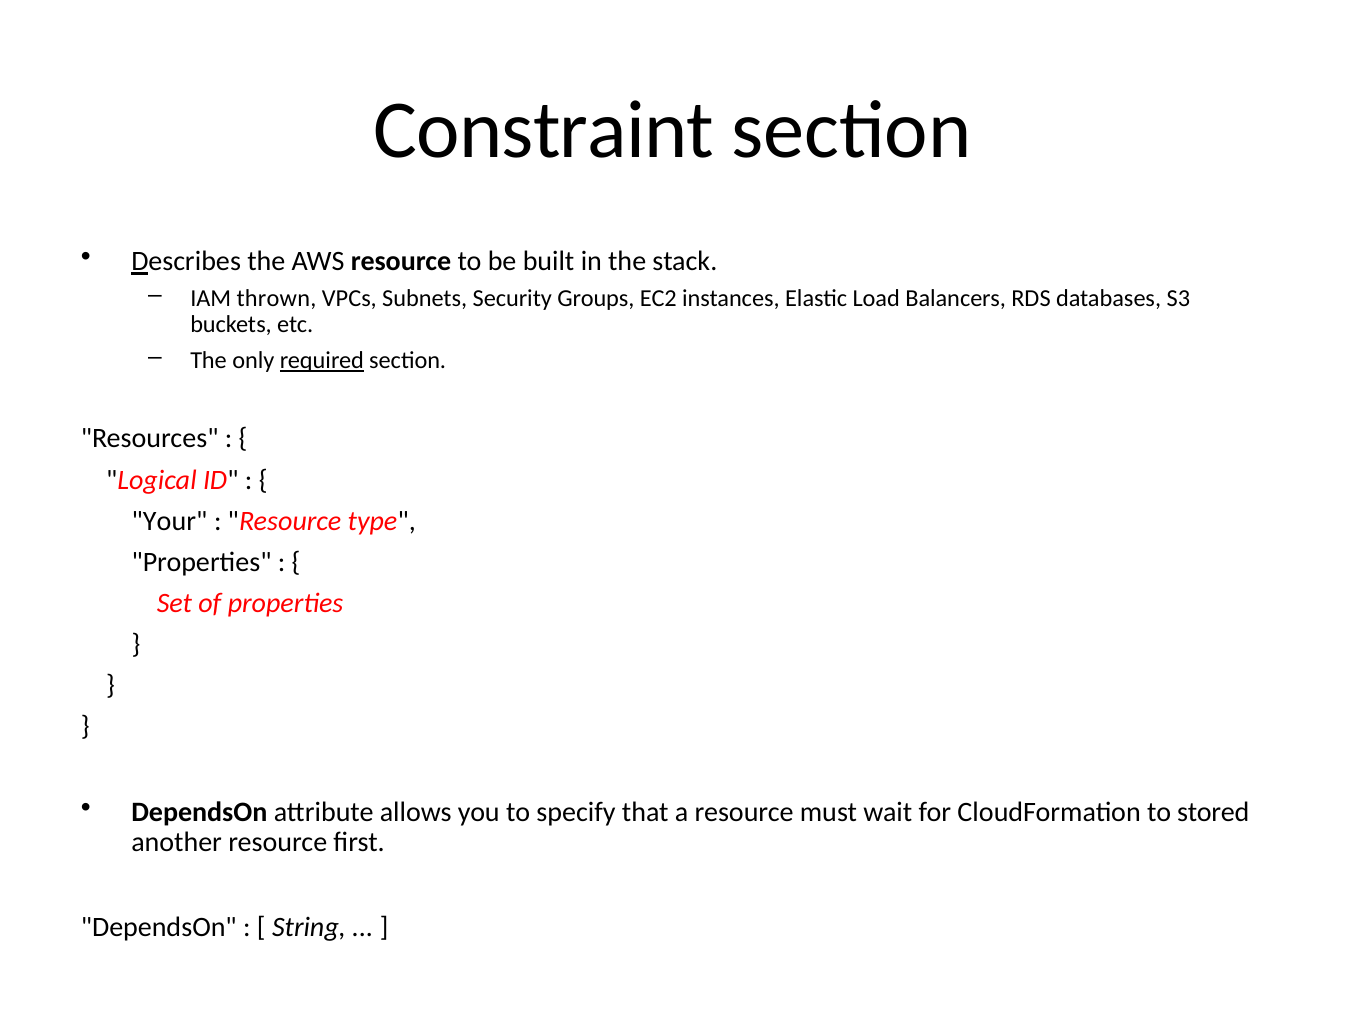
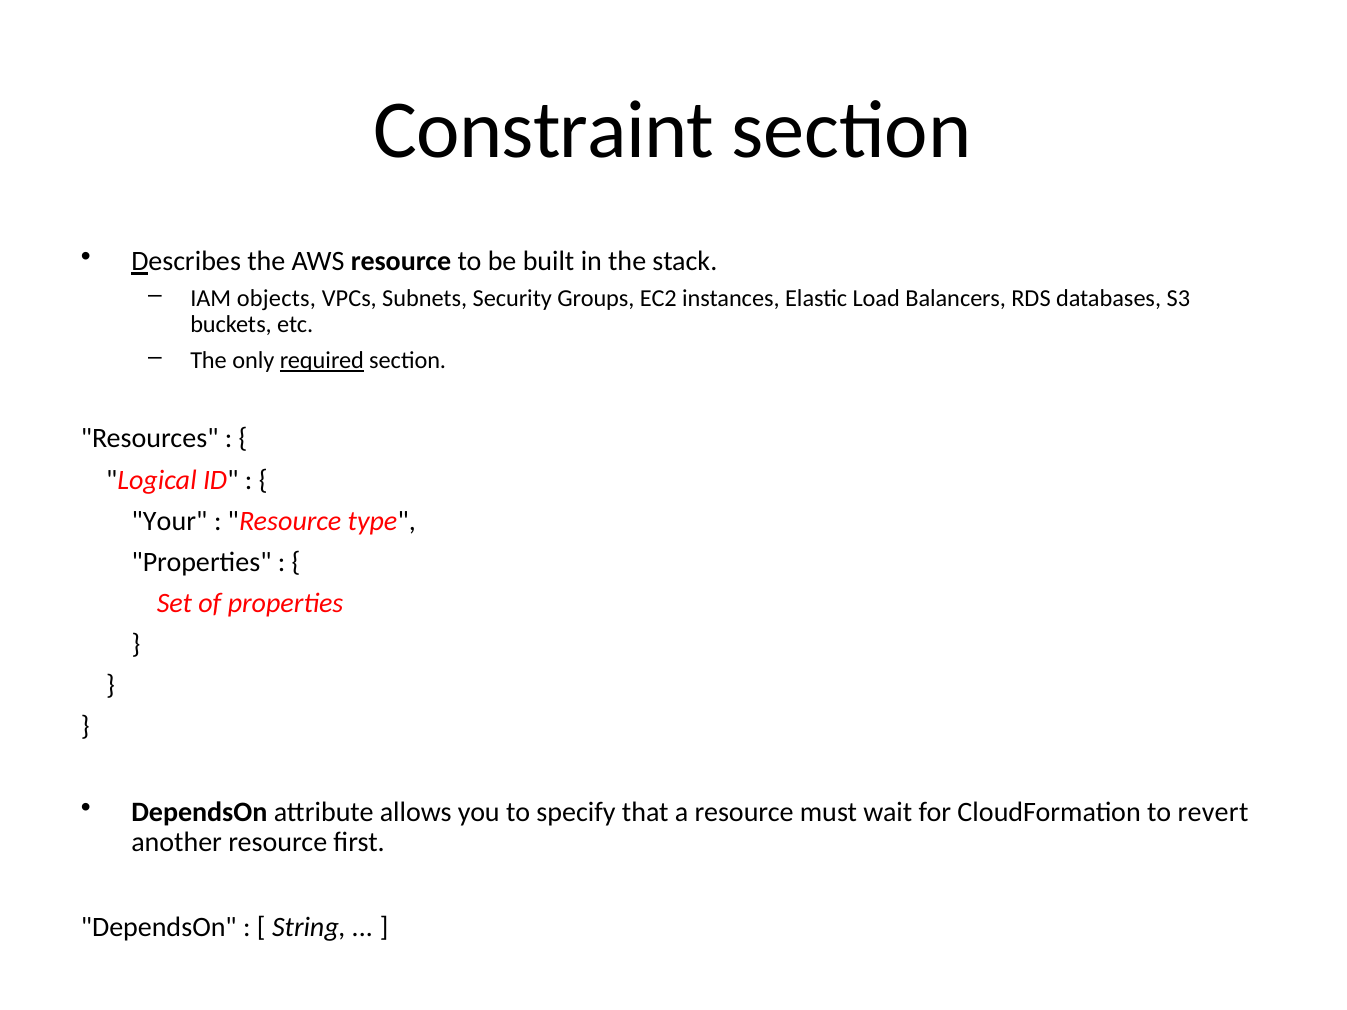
thrown: thrown -> objects
stored: stored -> revert
